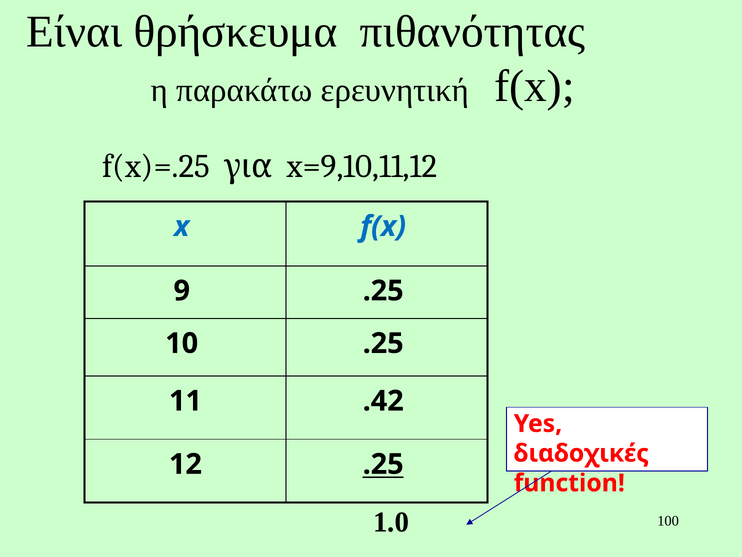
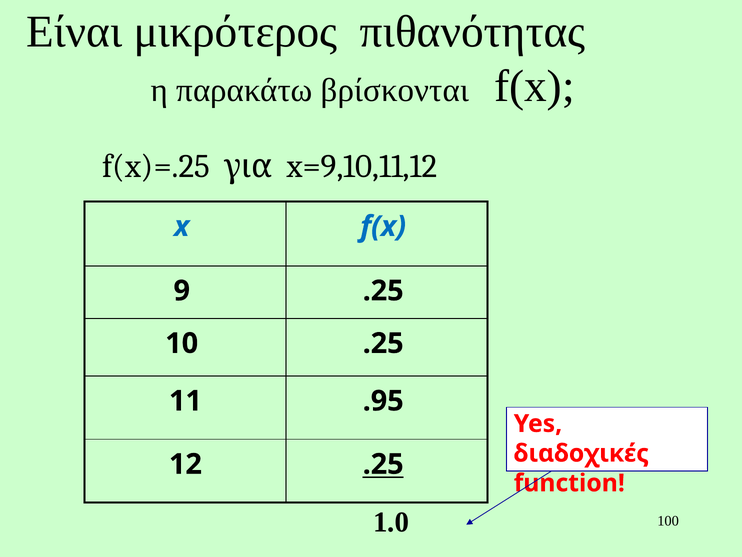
θρήσκευμα: θρήσκευμα -> μικρότερος
ερευνητική: ερευνητική -> βρίσκονται
.42: .42 -> .95
